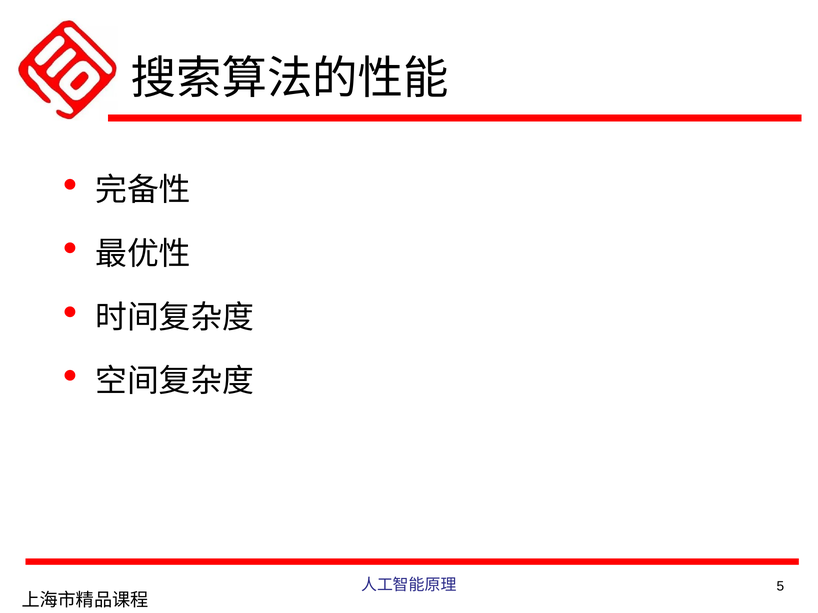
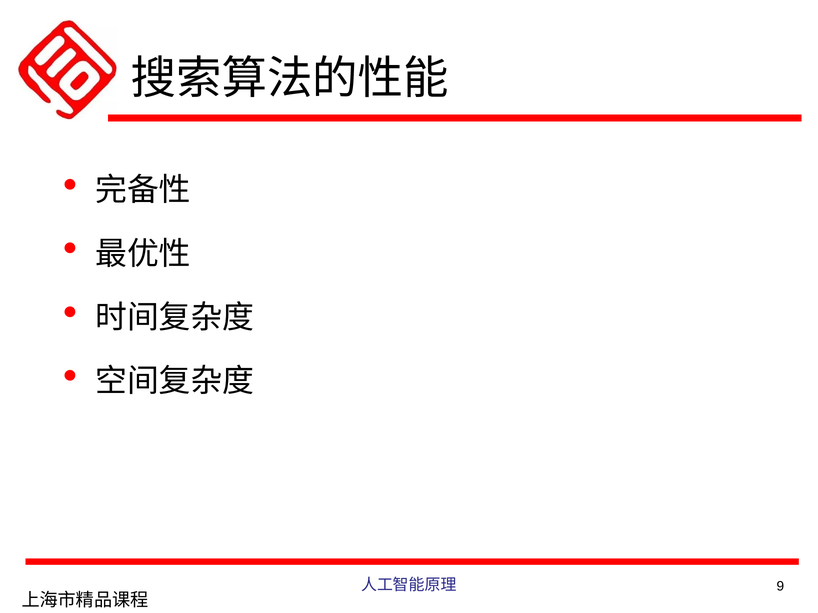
5: 5 -> 9
